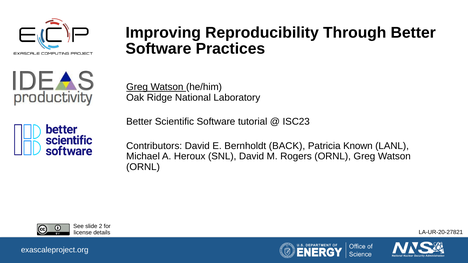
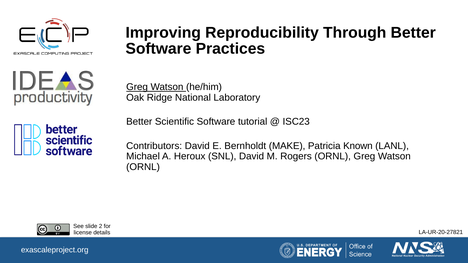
BACK: BACK -> MAKE
